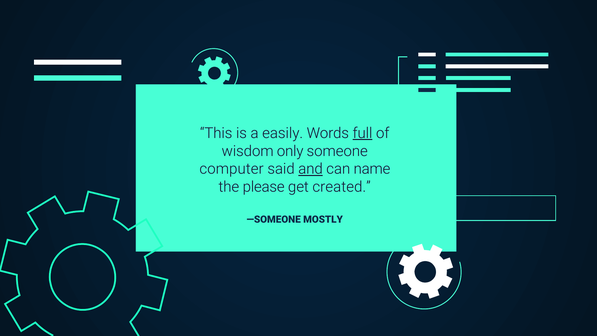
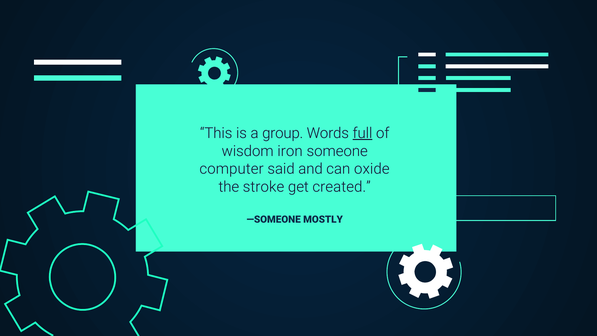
easily: easily -> group
only: only -> iron
and underline: present -> none
name: name -> oxide
please: please -> stroke
